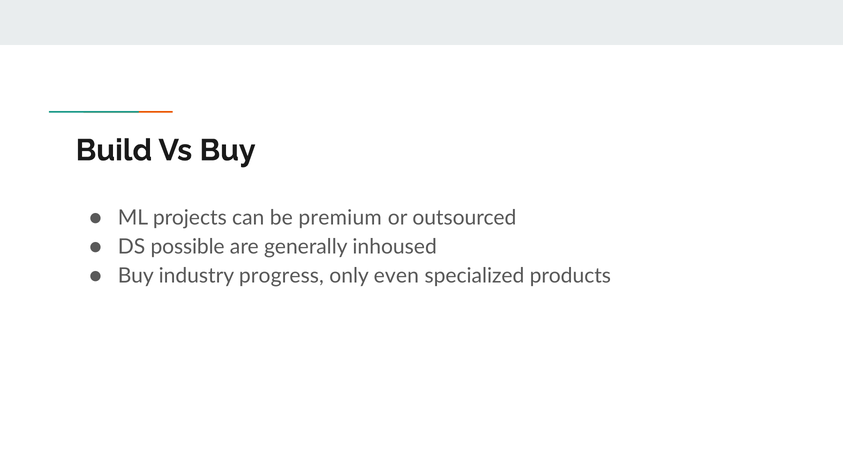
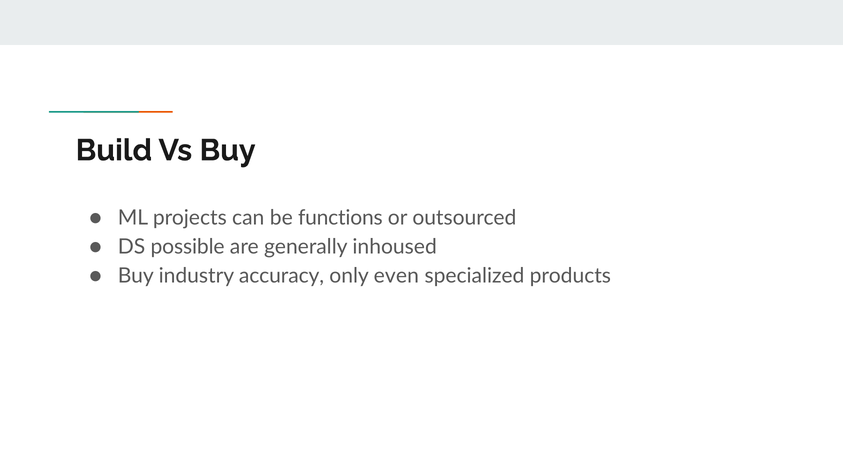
premium: premium -> functions
progress: progress -> accuracy
